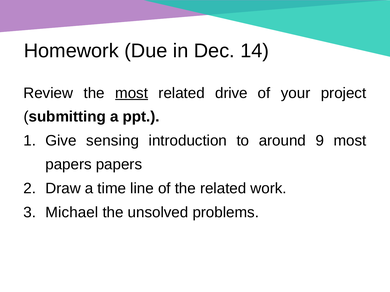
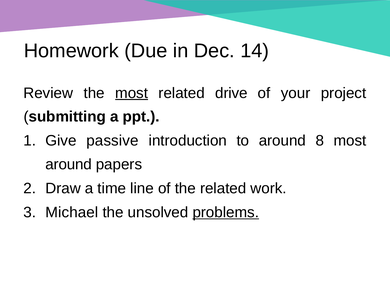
sensing: sensing -> passive
9: 9 -> 8
papers at (69, 165): papers -> around
problems underline: none -> present
